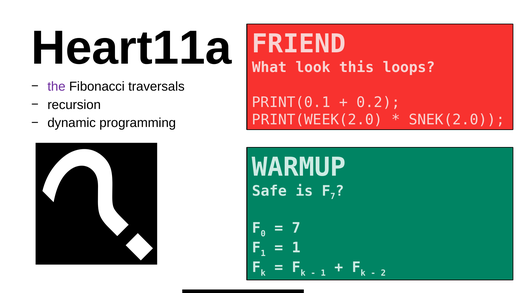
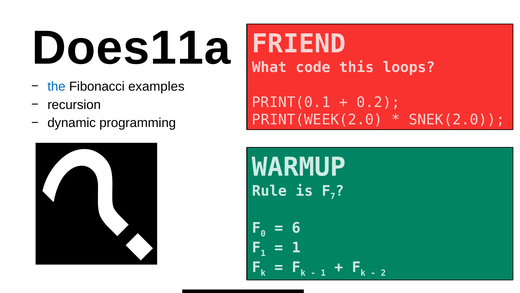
Heart11a: Heart11a -> Does11a
look: look -> code
the colour: purple -> blue
traversals: traversals -> examples
Safe: Safe -> Rule
7 at (296, 228): 7 -> 6
